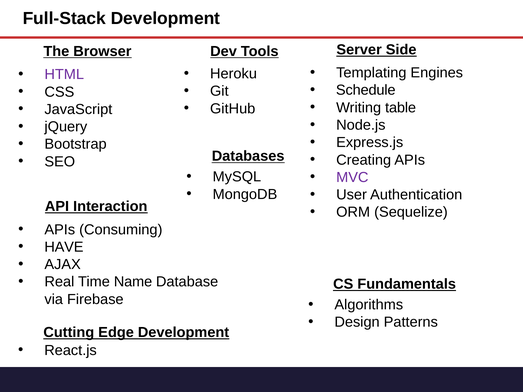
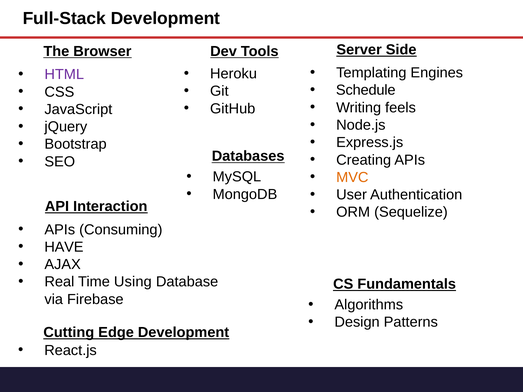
table: table -> feels
MVC colour: purple -> orange
Name: Name -> Using
